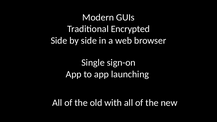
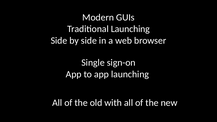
Traditional Encrypted: Encrypted -> Launching
